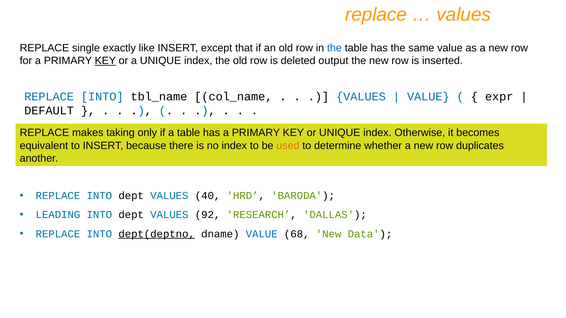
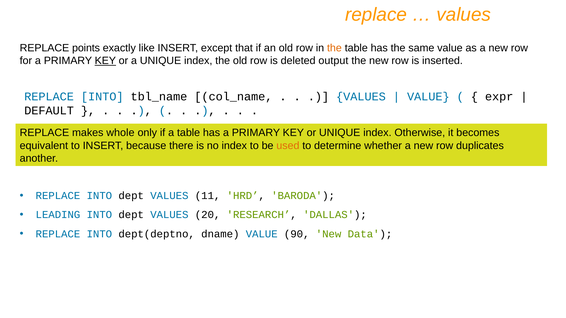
single: single -> points
the at (334, 48) colour: blue -> orange
taking: taking -> whole
40: 40 -> 11
92: 92 -> 20
dept(deptno underline: present -> none
68: 68 -> 90
